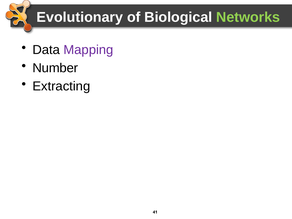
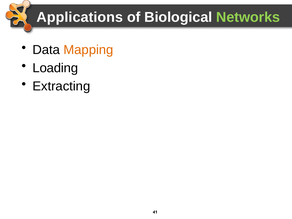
Evolutionary: Evolutionary -> Applications
Mapping colour: purple -> orange
Number: Number -> Loading
